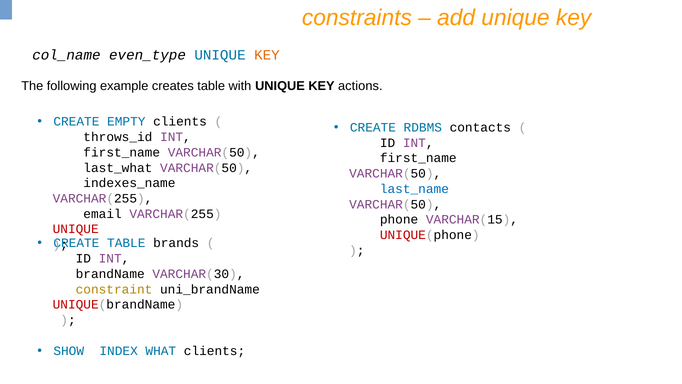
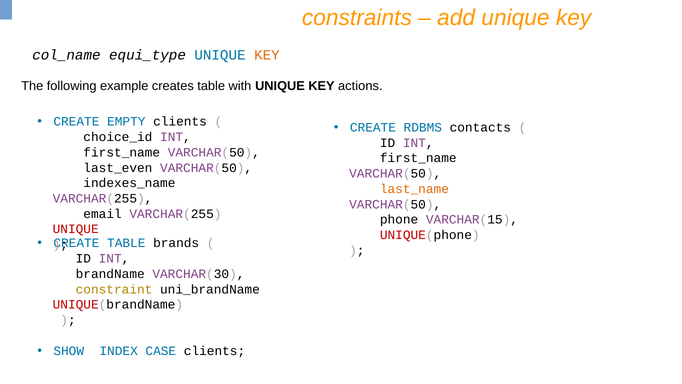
even_type: even_type -> equi_type
throws_id: throws_id -> choice_id
last_what: last_what -> last_even
last_name colour: blue -> orange
WHAT: WHAT -> CASE
